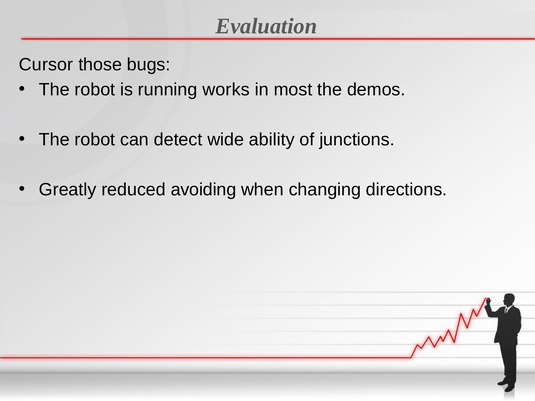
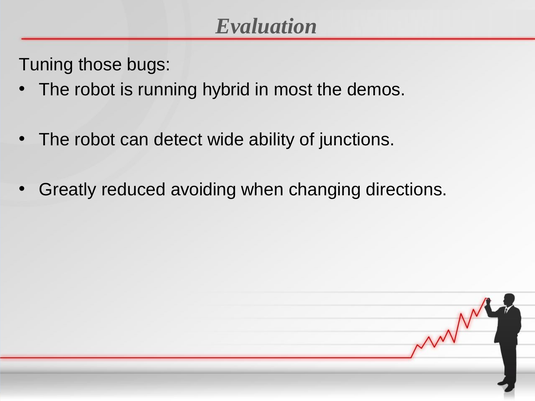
Cursor: Cursor -> Tuning
works: works -> hybrid
